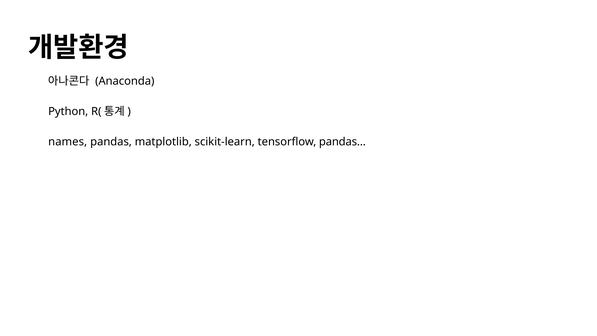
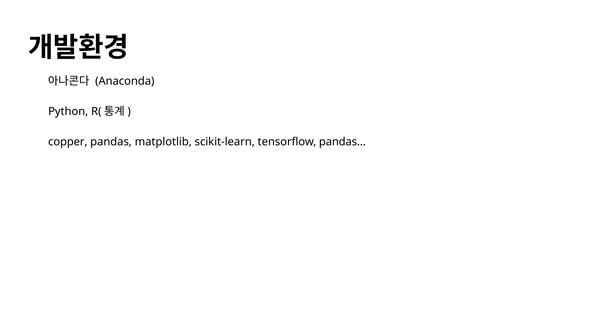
names: names -> copper
